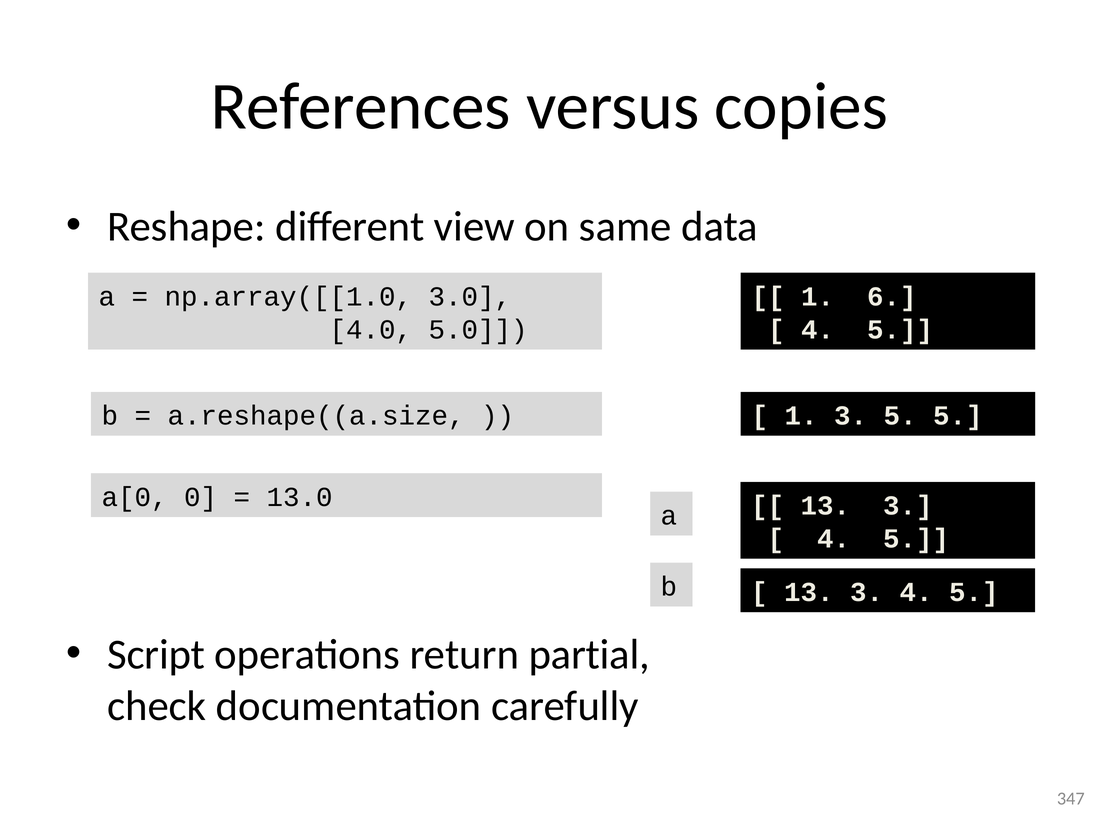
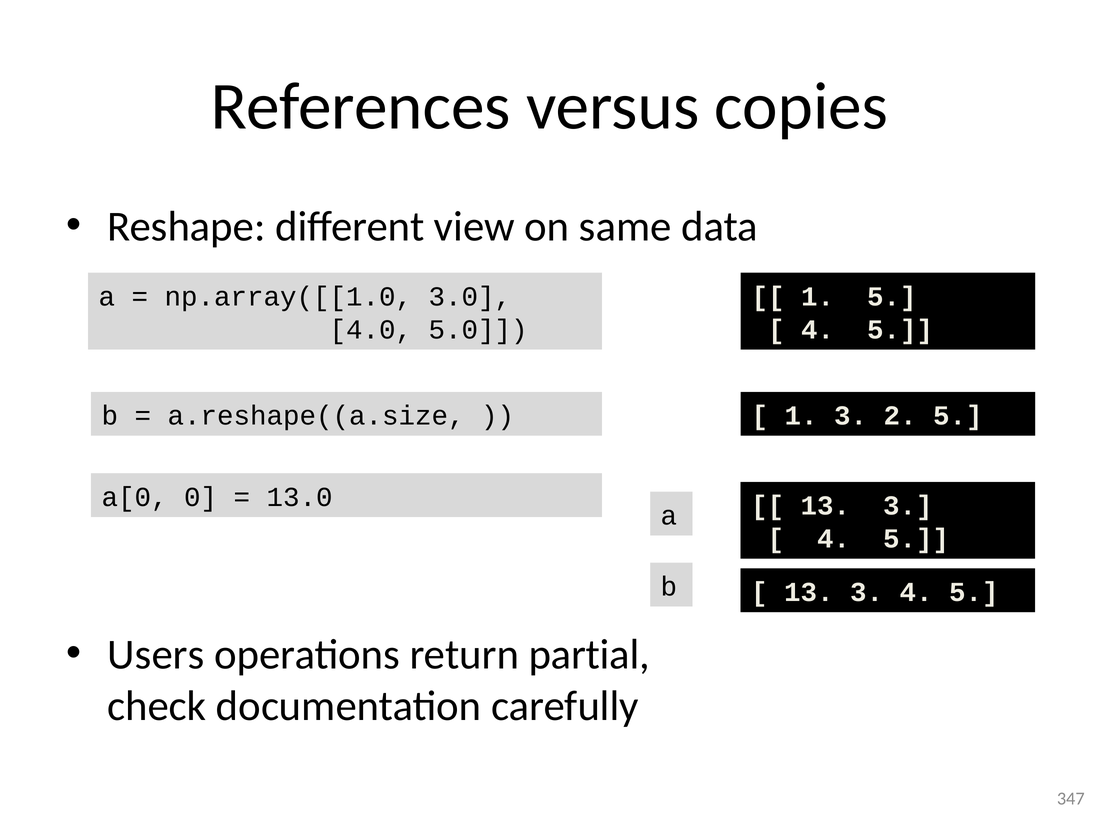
1 6: 6 -> 5
3 5: 5 -> 2
Script: Script -> Users
